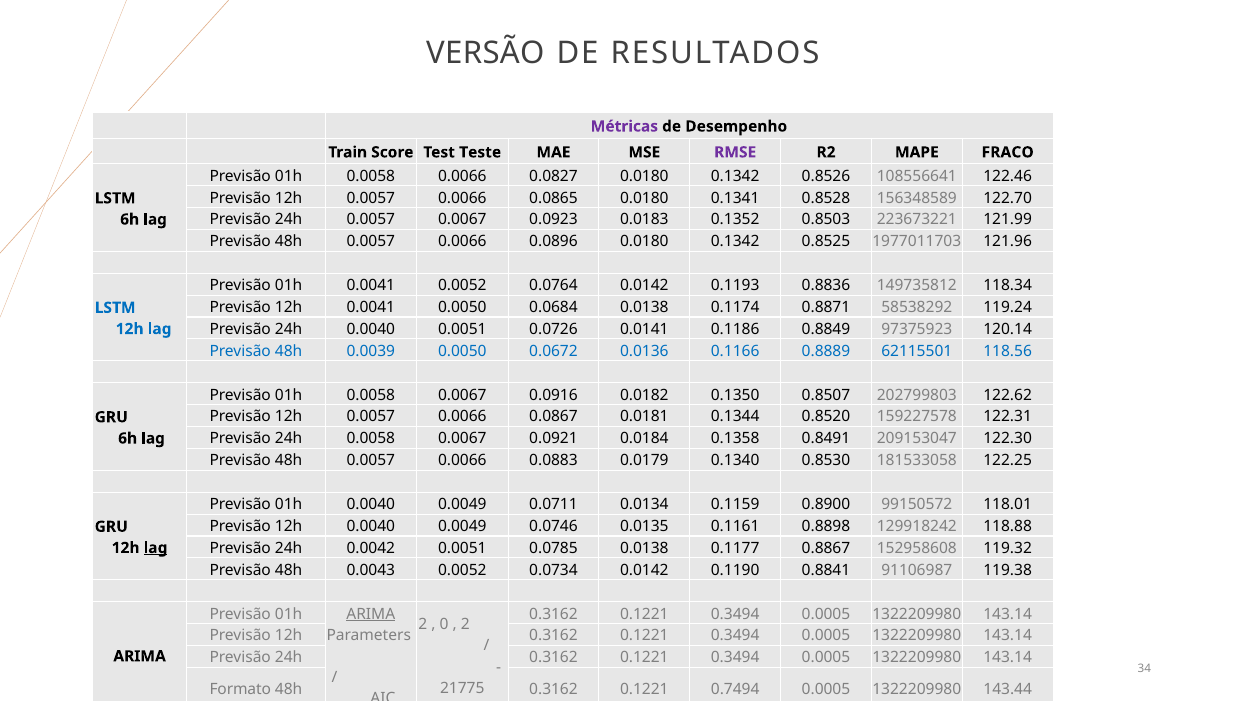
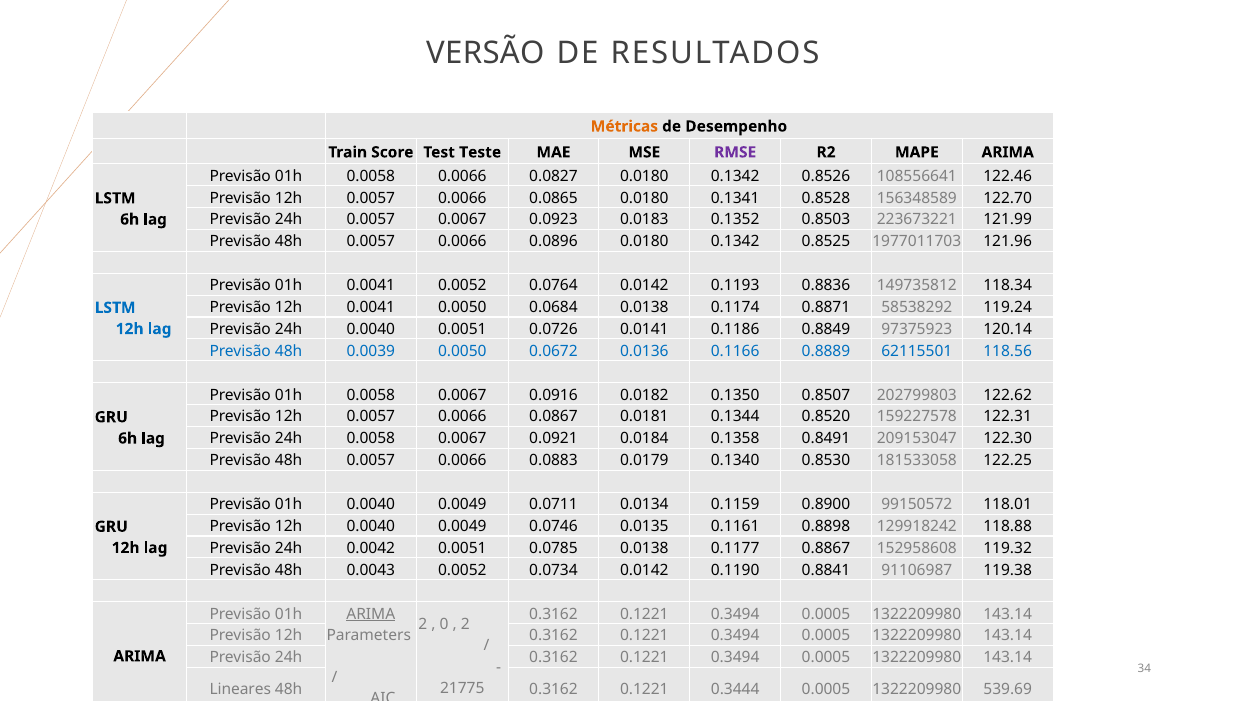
Métricas colour: purple -> orange
MAPE FRACO: FRACO -> ARIMA
lag at (156, 548) underline: present -> none
Formato: Formato -> Lineares
0.7494: 0.7494 -> 0.3444
143.44: 143.44 -> 539.69
